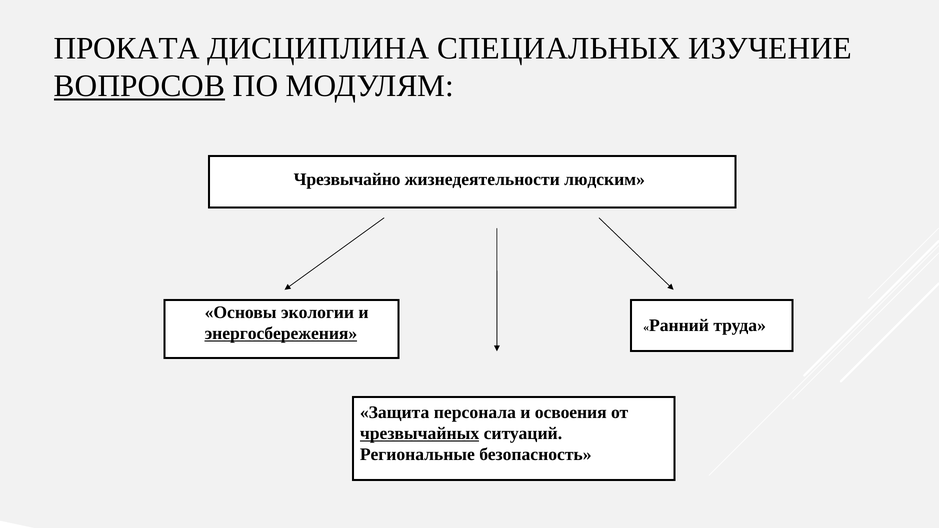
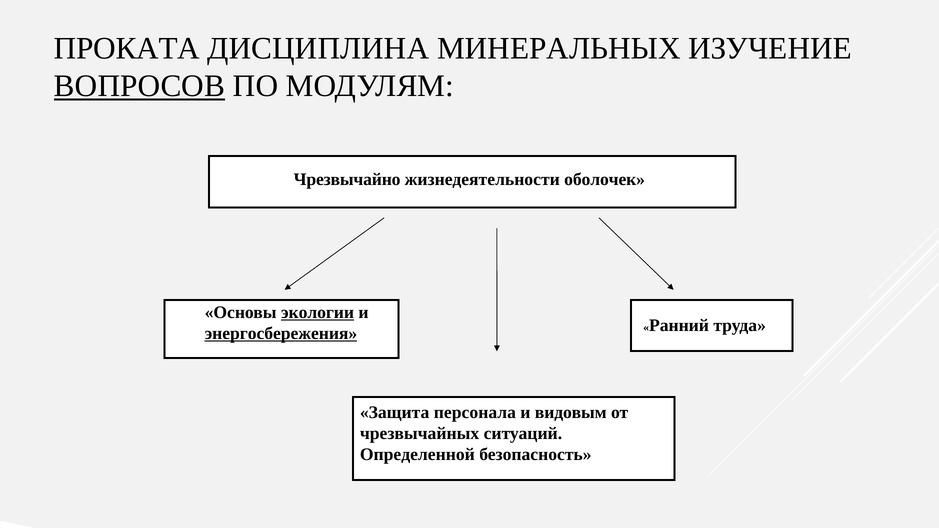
СПЕЦИАЛЬНЫХ: СПЕЦИАЛЬНЫХ -> МИНЕРАЛЬНЫХ
людским: людским -> оболочек
экологии underline: none -> present
освоения: освоения -> видовым
чрезвычайных underline: present -> none
Региональные: Региональные -> Определенной
